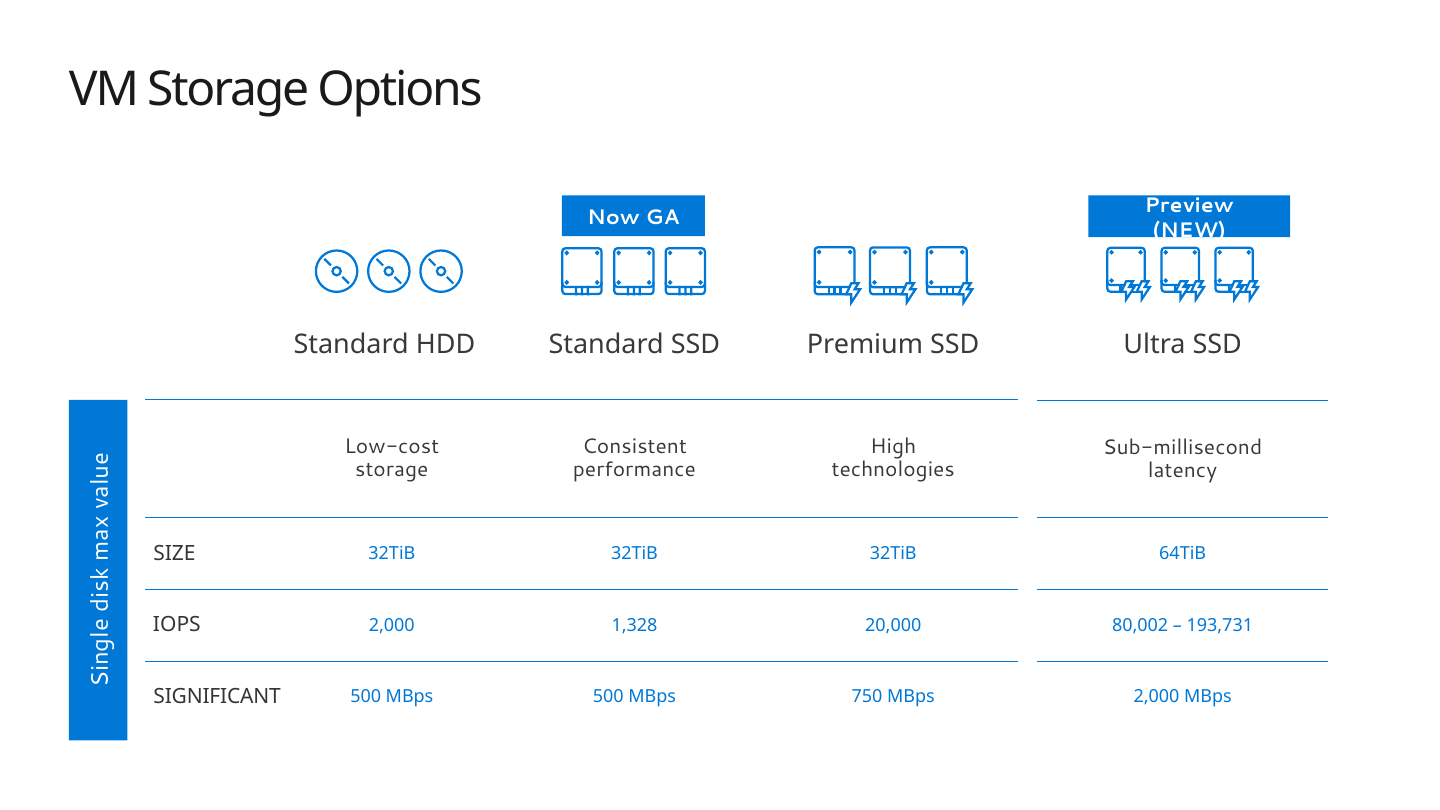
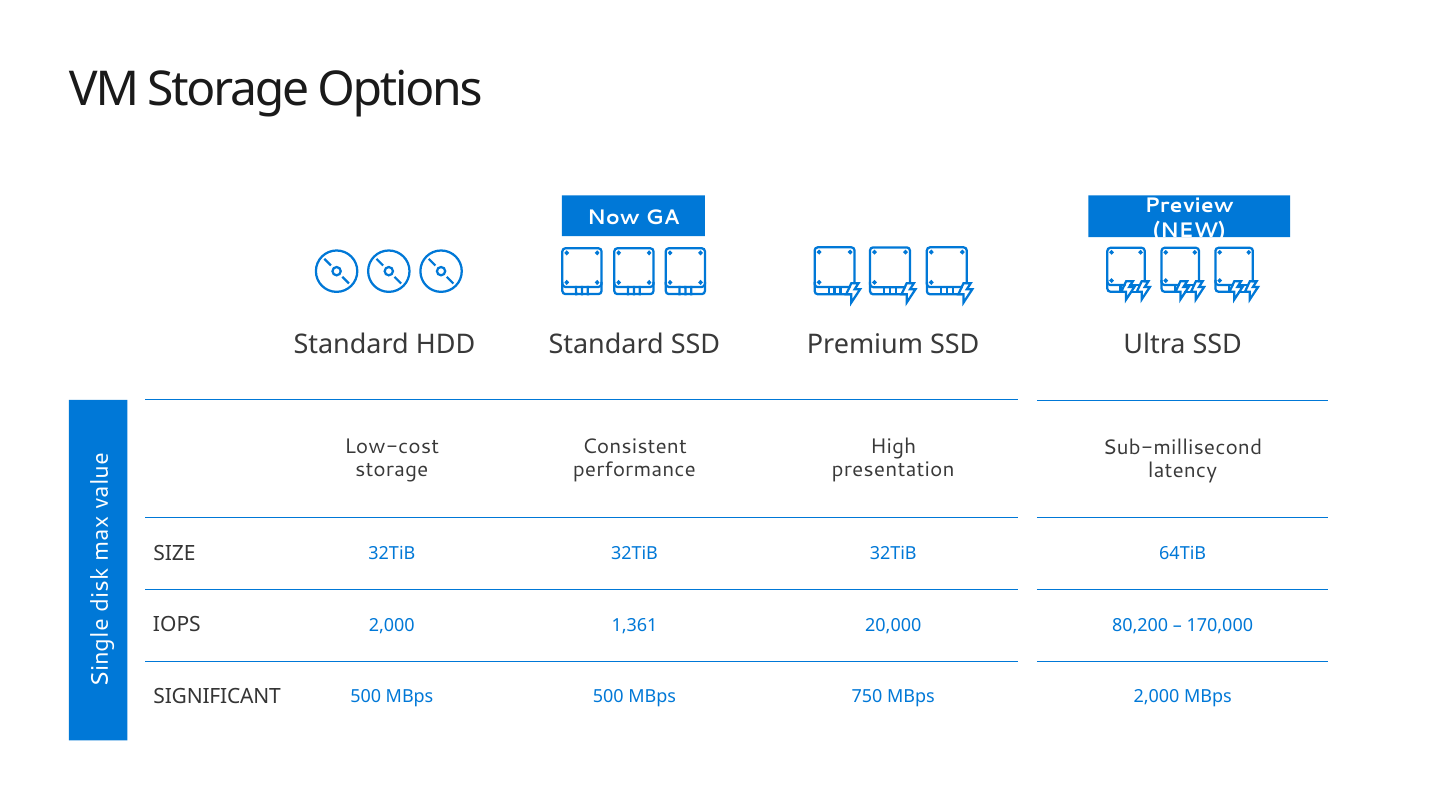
technologies: technologies -> presentation
1,328: 1,328 -> 1,361
80,002: 80,002 -> 80,200
193,731: 193,731 -> 170,000
